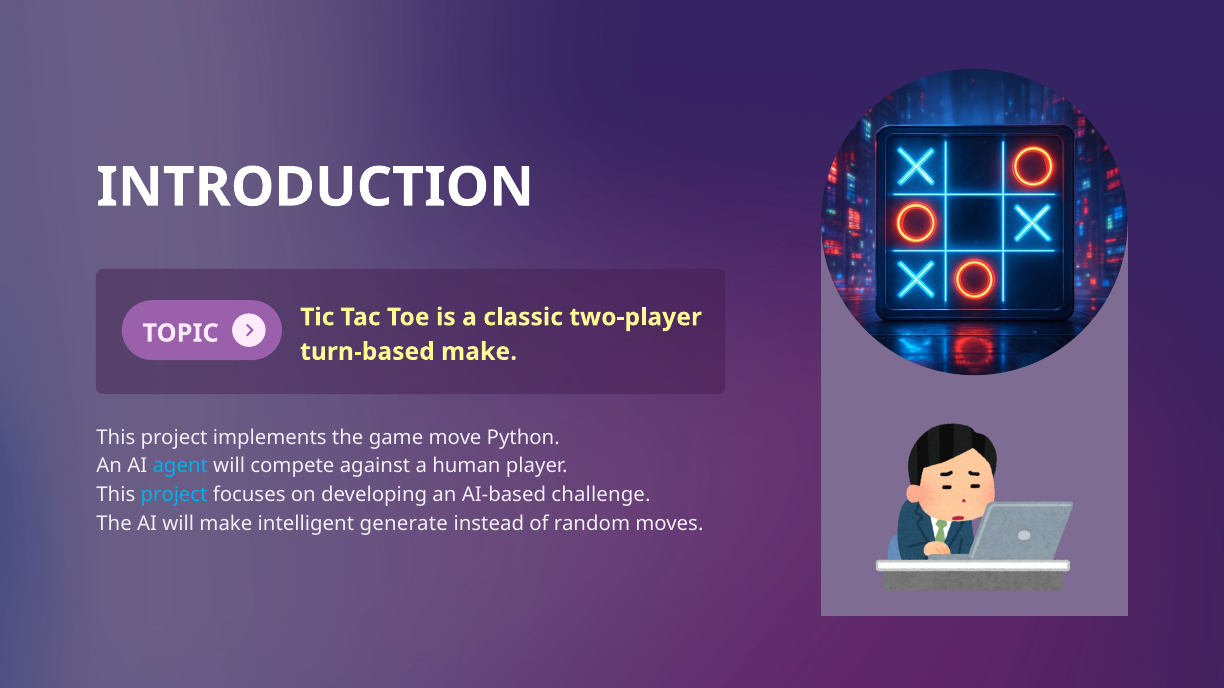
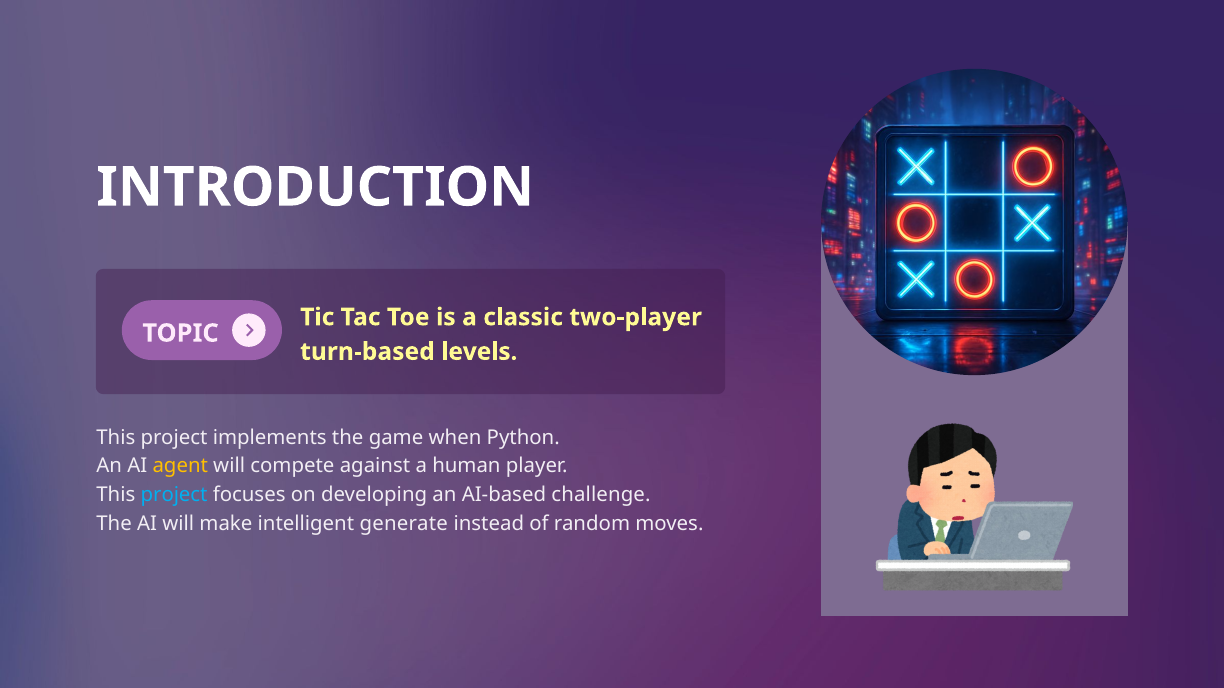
turn-based make: make -> levels
move: move -> when
agent colour: light blue -> yellow
